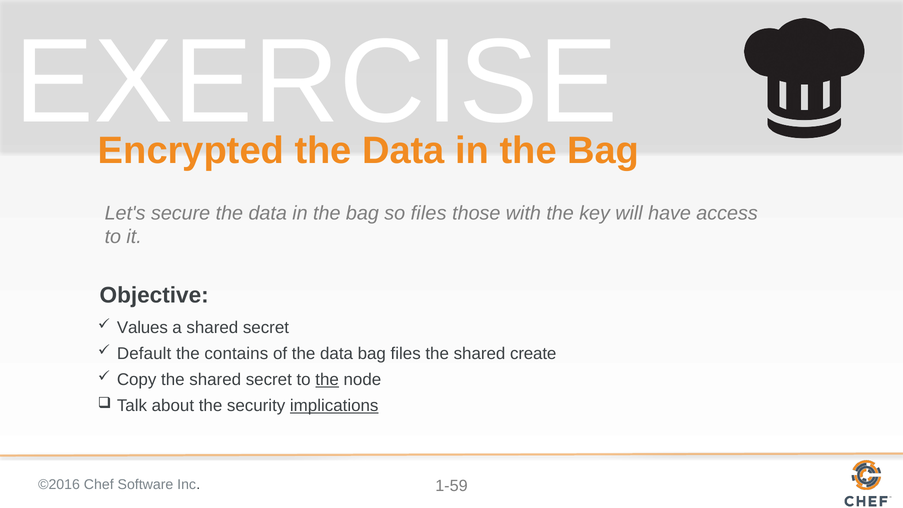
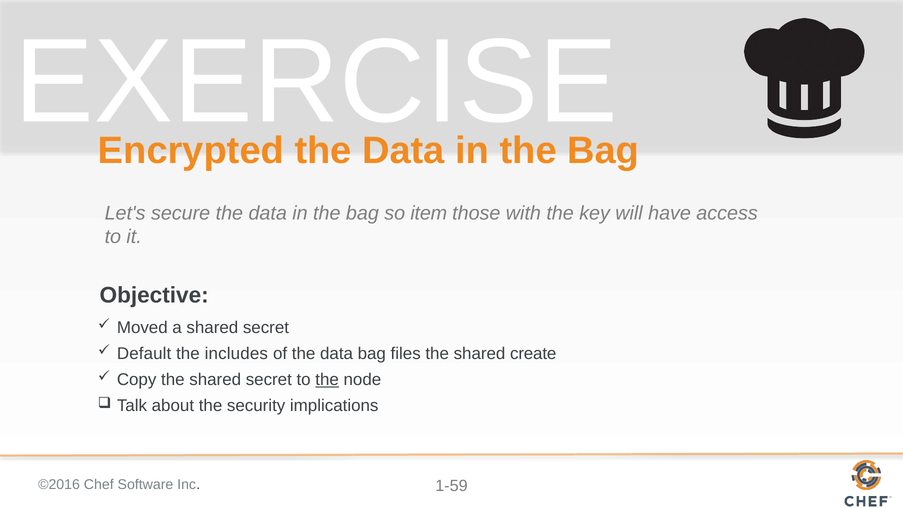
so files: files -> item
Values: Values -> Moved
contains: contains -> includes
implications underline: present -> none
